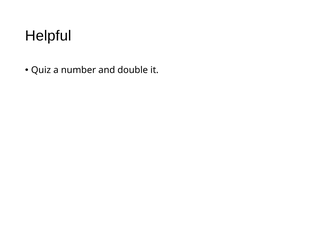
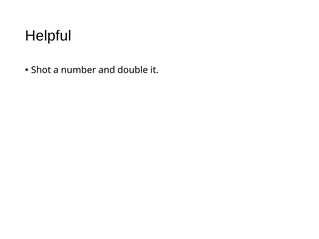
Quiz: Quiz -> Shot
